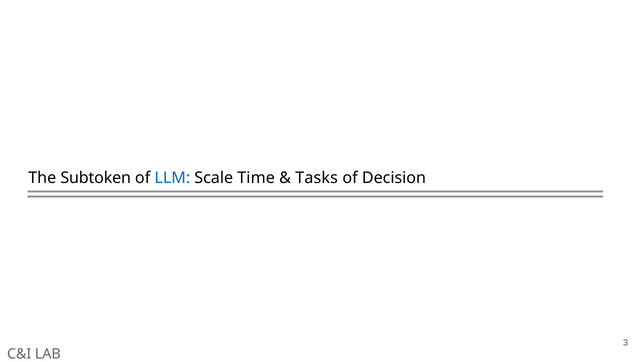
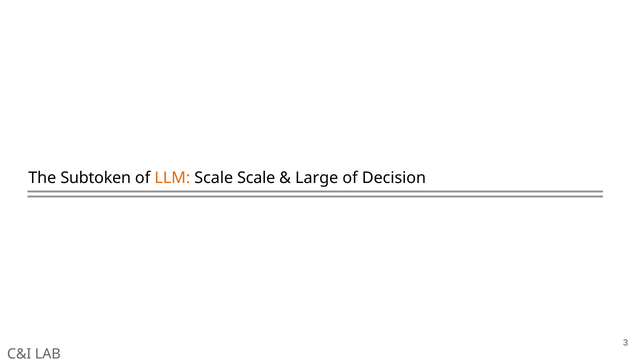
LLM colour: blue -> orange
Scale Time: Time -> Scale
Tasks: Tasks -> Large
